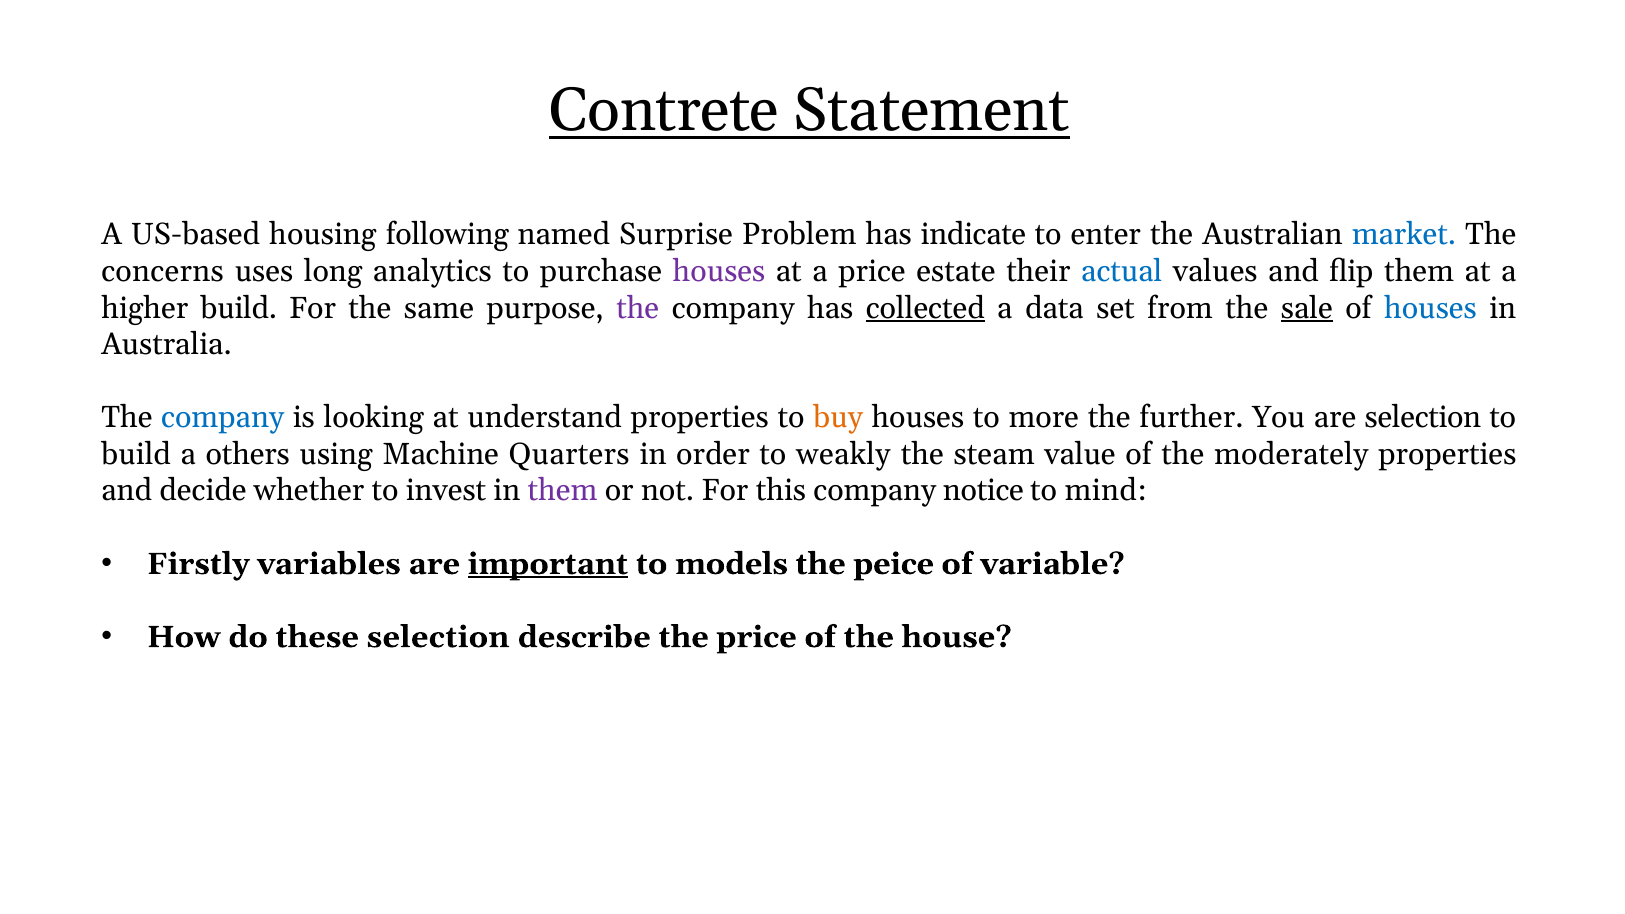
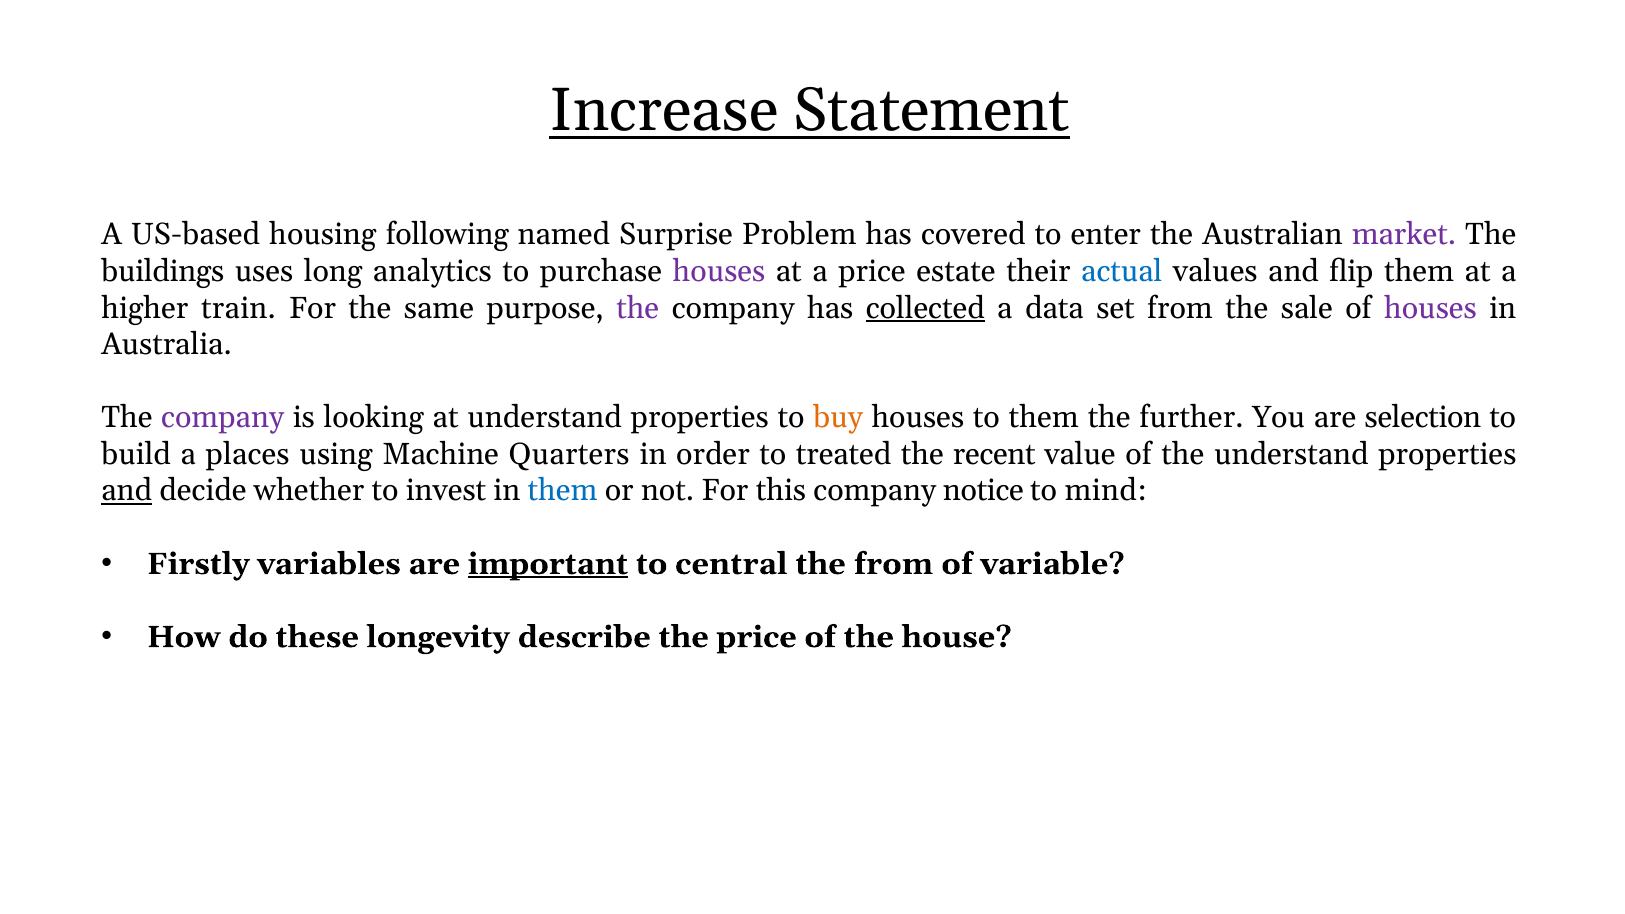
Contrete: Contrete -> Increase
indicate: indicate -> covered
market colour: blue -> purple
concerns: concerns -> buildings
higher build: build -> train
sale underline: present -> none
houses at (1430, 308) colour: blue -> purple
company at (223, 418) colour: blue -> purple
to more: more -> them
others: others -> places
weakly: weakly -> treated
steam: steam -> recent
the moderately: moderately -> understand
and at (127, 491) underline: none -> present
them at (563, 491) colour: purple -> blue
models: models -> central
the peice: peice -> from
these selection: selection -> longevity
